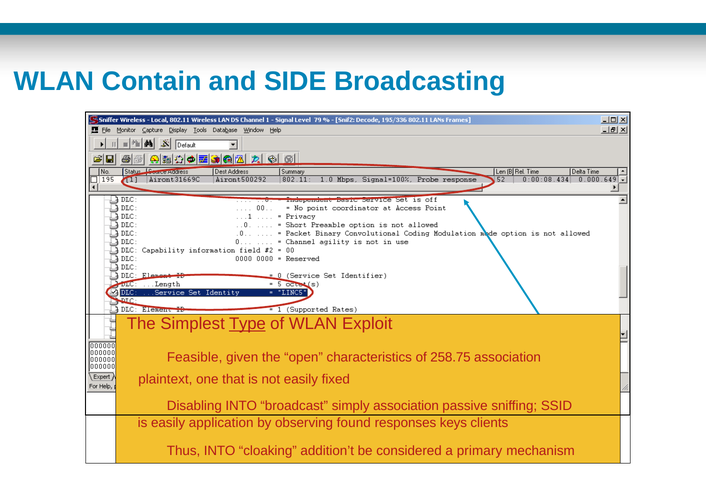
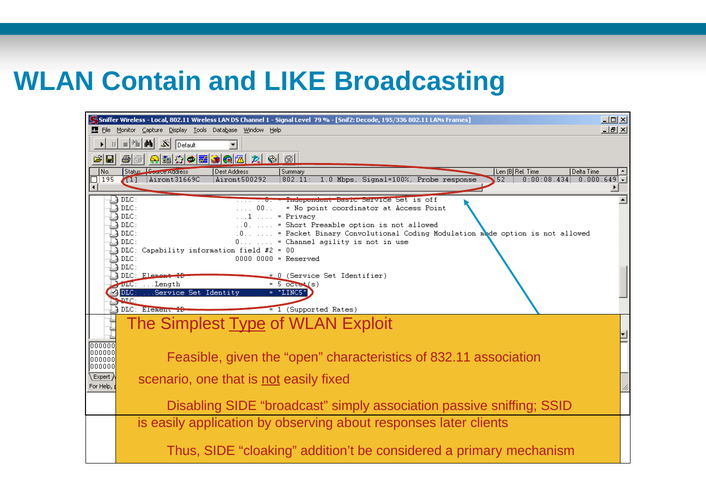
SIDE: SIDE -> LIKE
258.75: 258.75 -> 832.11
plaintext: plaintext -> scenario
not underline: none -> present
Disabling INTO: INTO -> SIDE
found: found -> about
keys: keys -> later
Thus INTO: INTO -> SIDE
